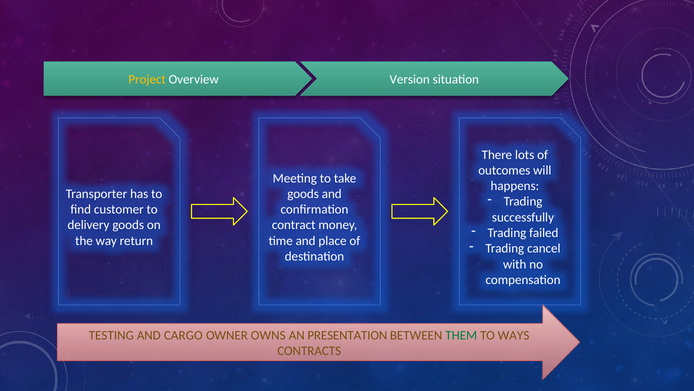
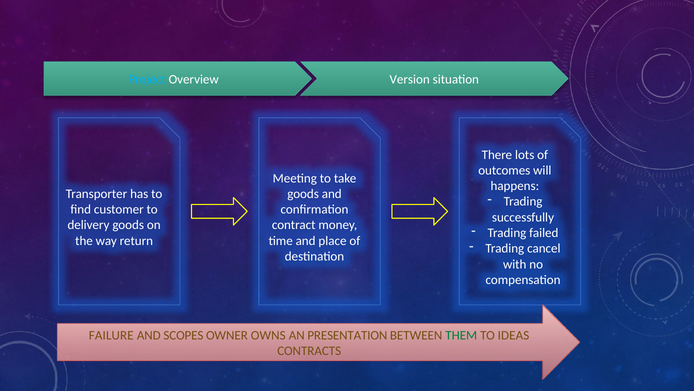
Project colour: yellow -> light blue
TESTING: TESTING -> FAILURE
CARGO: CARGO -> SCOPES
WAYS: WAYS -> IDEAS
